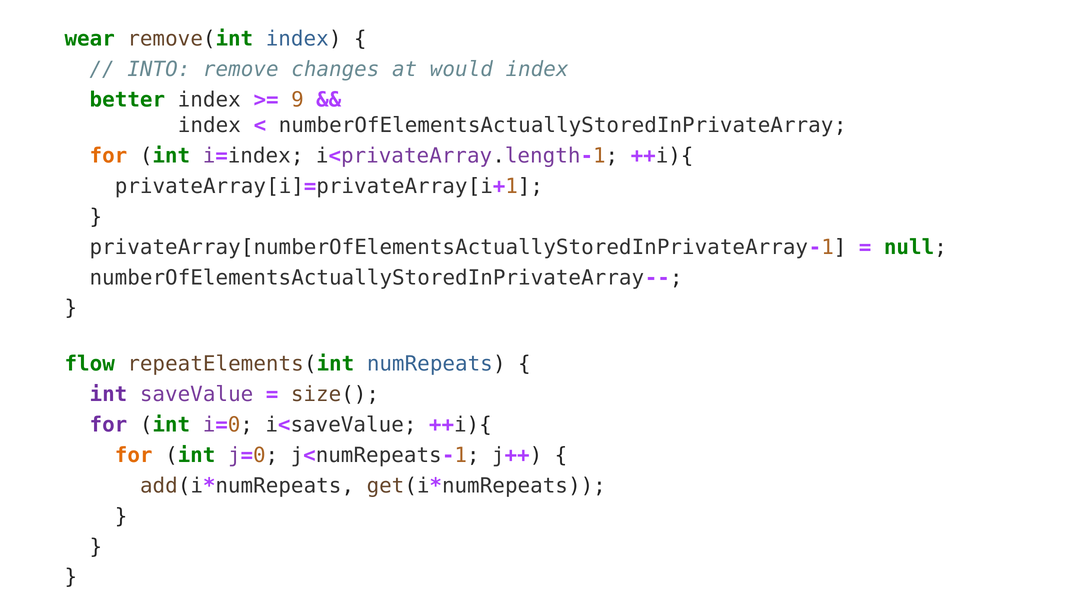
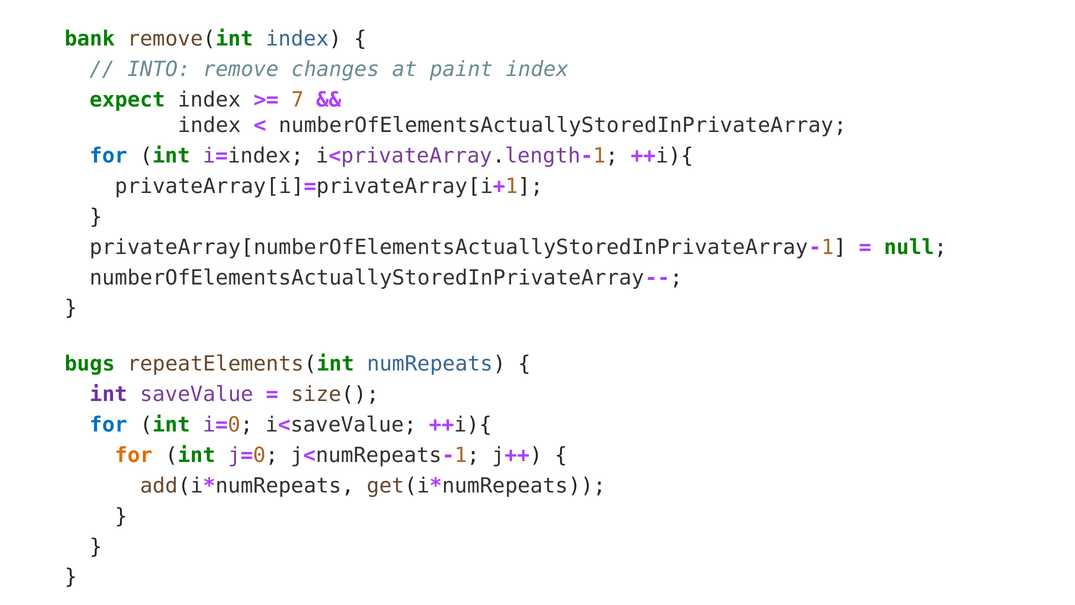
wear: wear -> bank
would: would -> paint
better: better -> expect
9: 9 -> 7
for at (108, 156) colour: orange -> blue
flow: flow -> bugs
for at (108, 424) colour: purple -> blue
